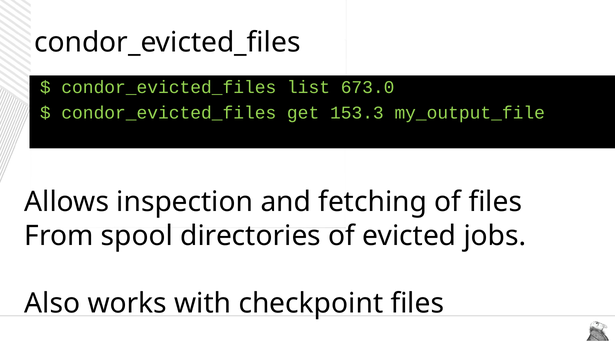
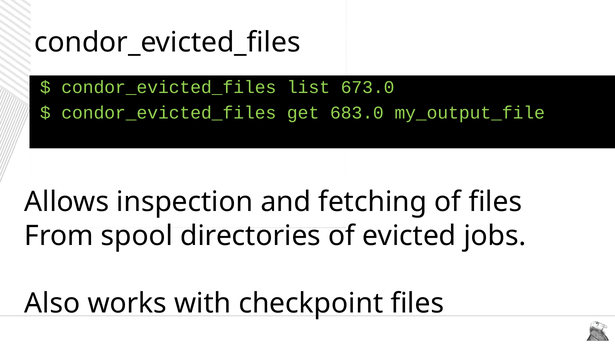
153.3: 153.3 -> 683.0
